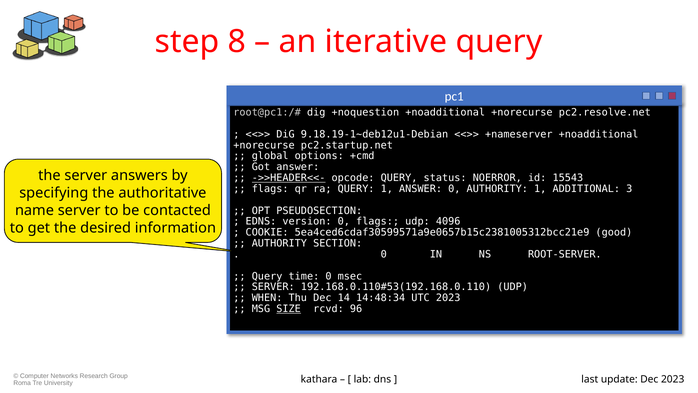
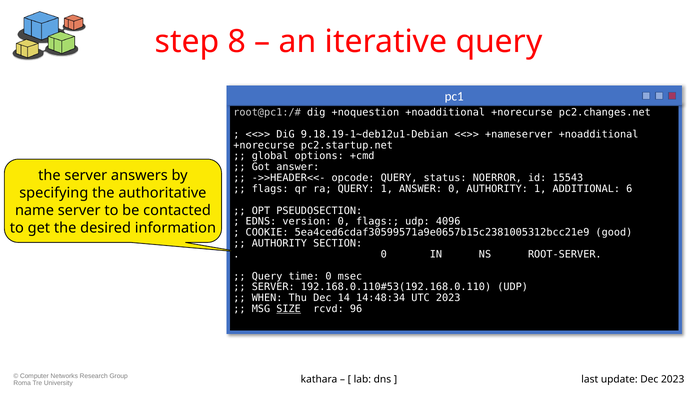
pc2.resolve.net: pc2.resolve.net -> pc2.changes.net
->>HEADER<<- underline: present -> none
3: 3 -> 6
